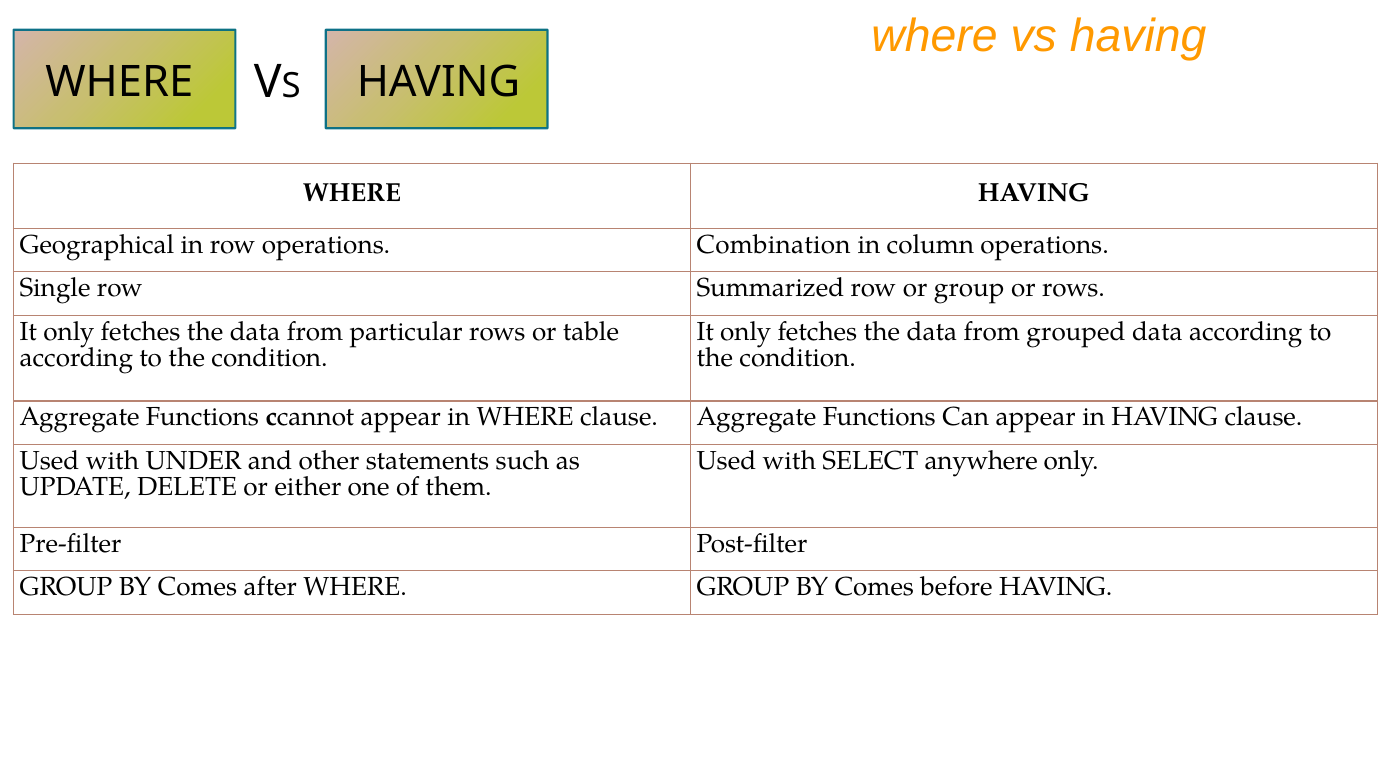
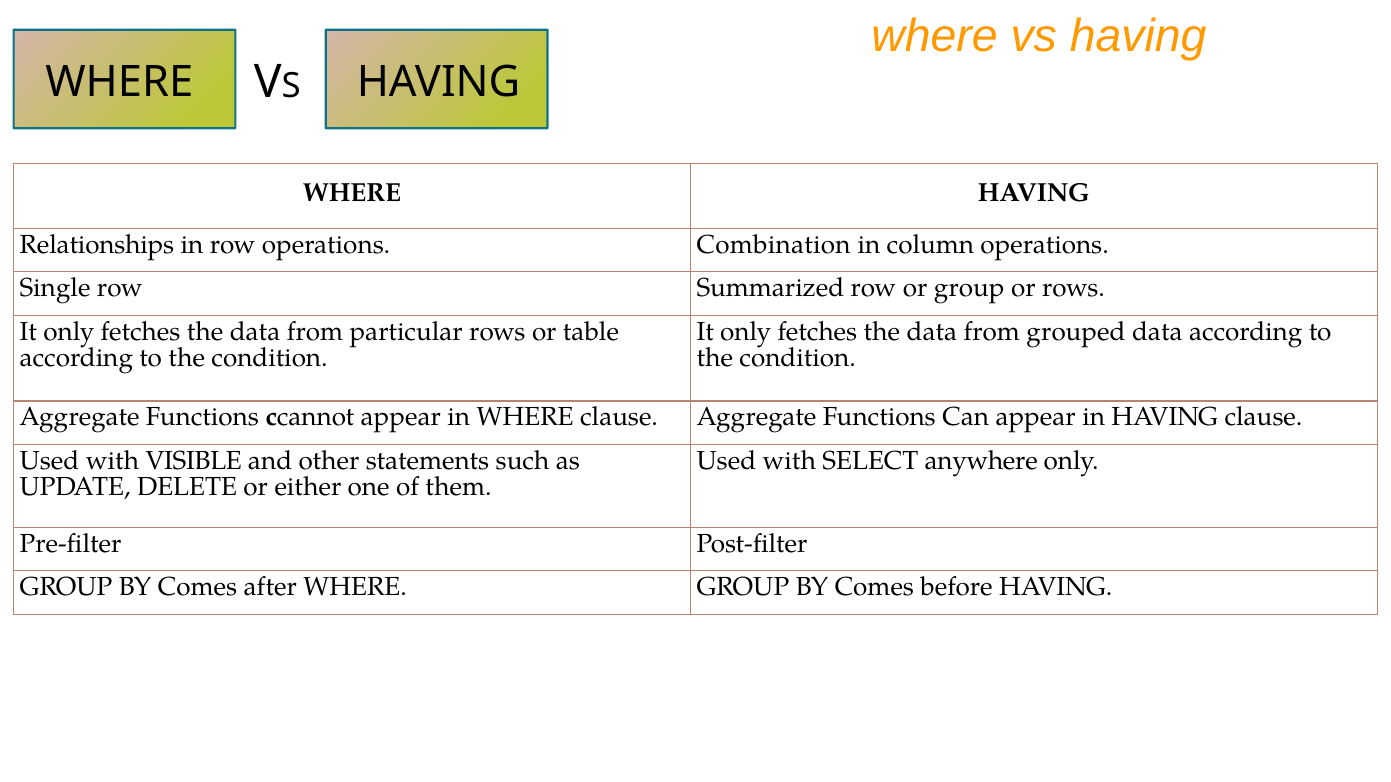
Geographical: Geographical -> Relationships
UNDER: UNDER -> VISIBLE
